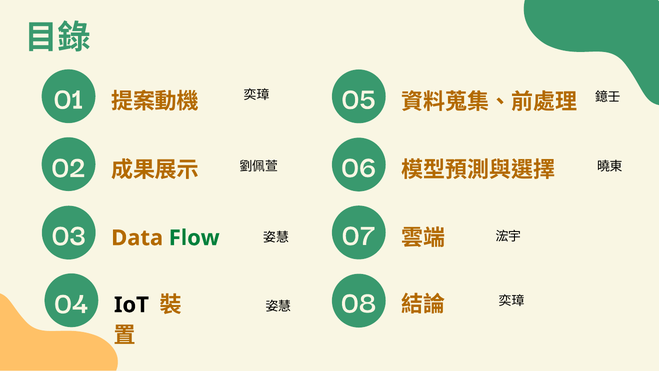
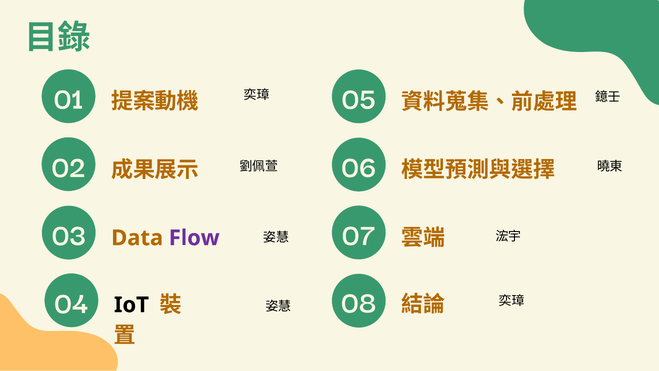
Flow colour: green -> purple
